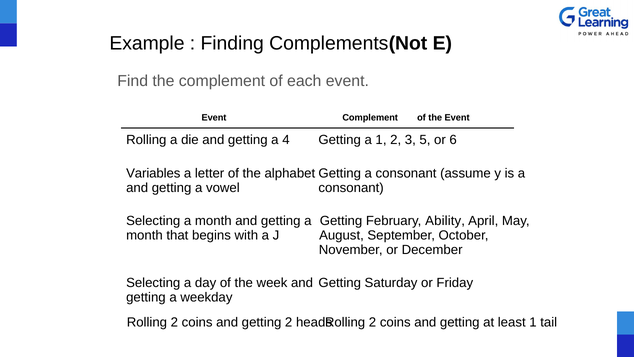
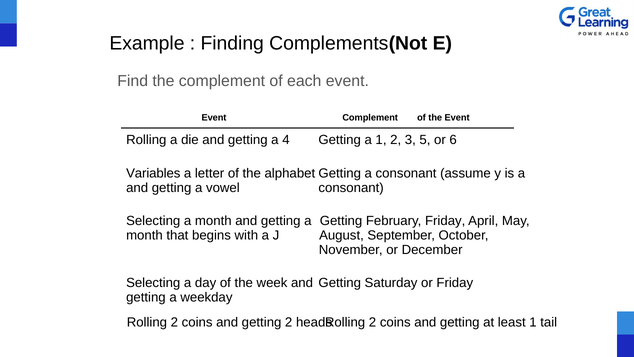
February Ability: Ability -> Friday
